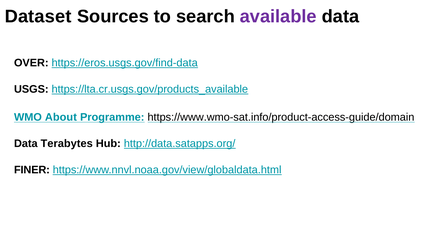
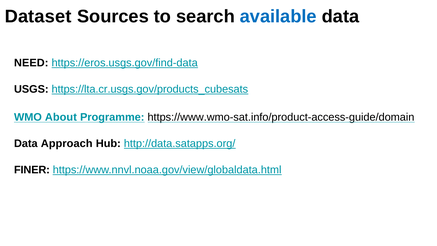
available colour: purple -> blue
OVER: OVER -> NEED
https://lta.cr.usgs.gov/products_available: https://lta.cr.usgs.gov/products_available -> https://lta.cr.usgs.gov/products_cubesats
Terabytes: Terabytes -> Approach
